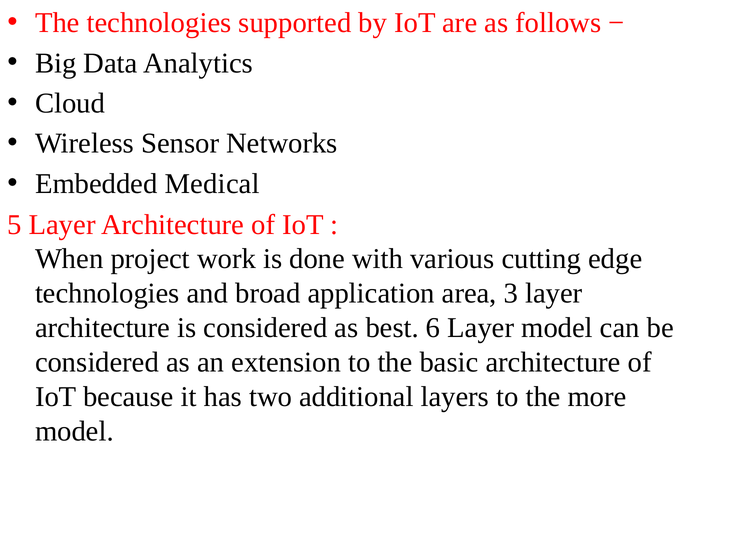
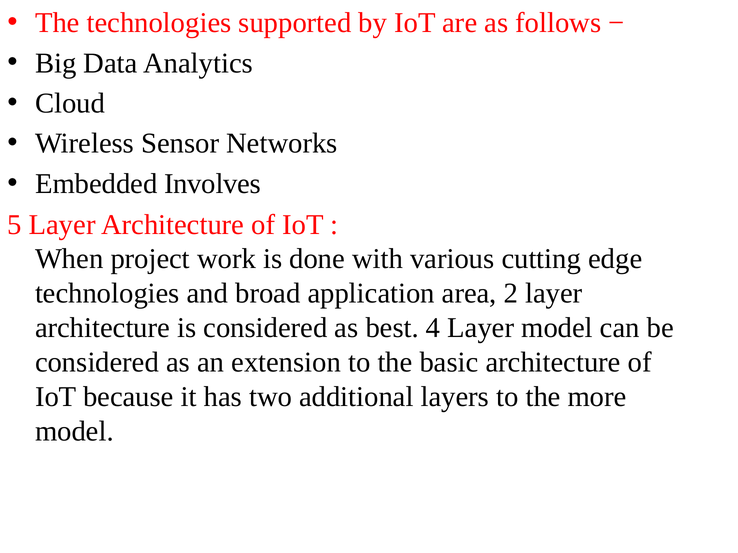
Medical: Medical -> Involves
3: 3 -> 2
6: 6 -> 4
